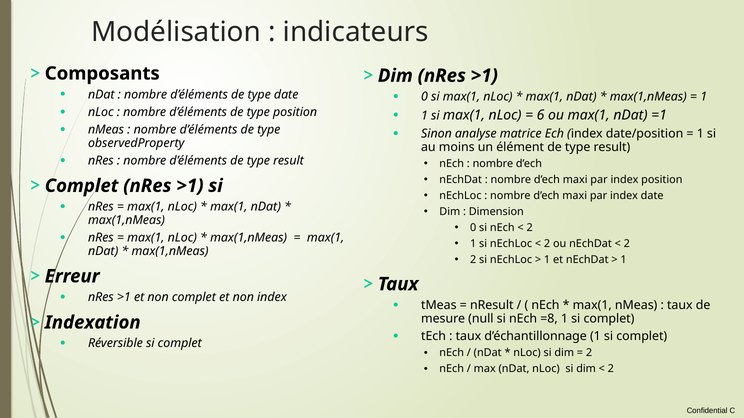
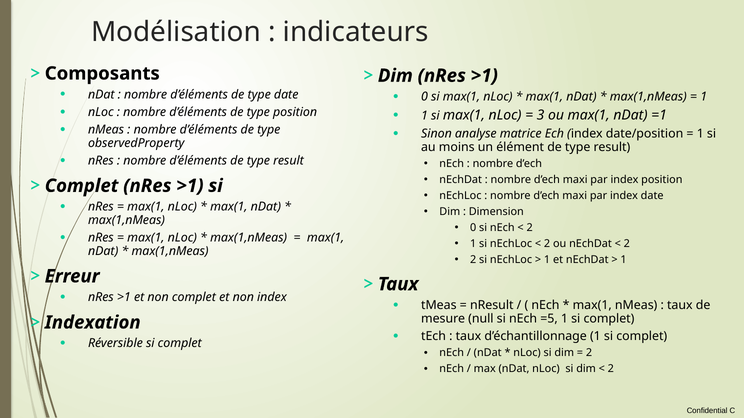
6: 6 -> 3
=8: =8 -> =5
